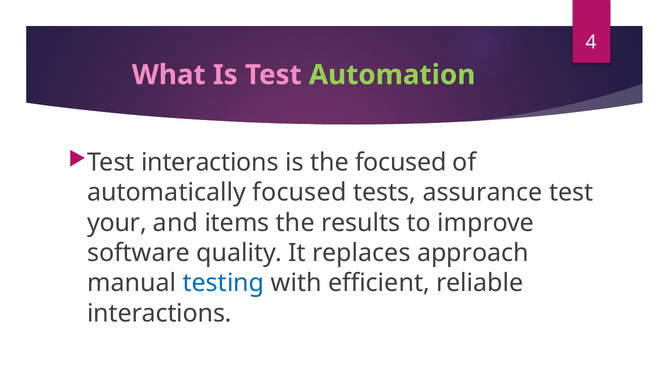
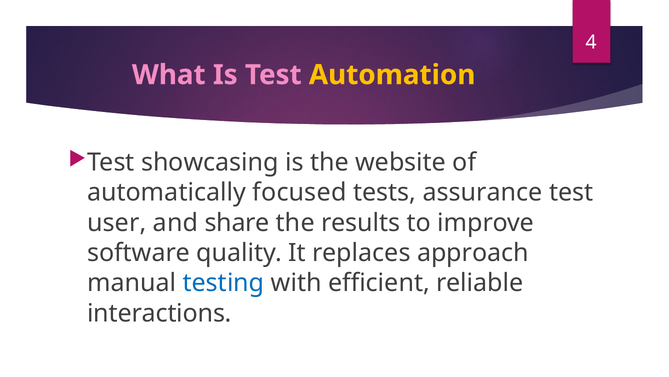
Automation colour: light green -> yellow
Test interactions: interactions -> showcasing
the focused: focused -> website
your: your -> user
items: items -> share
